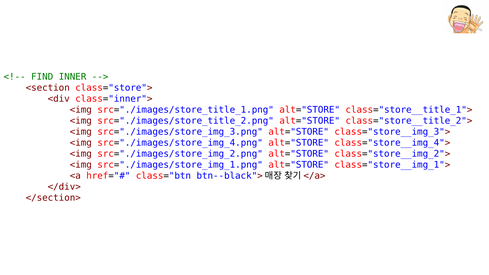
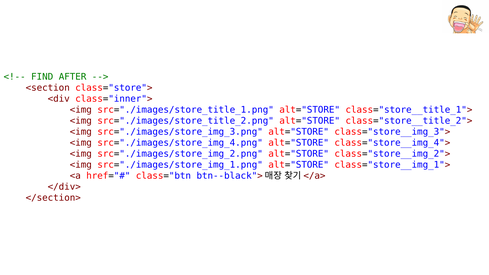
INNER: INNER -> AFTER
